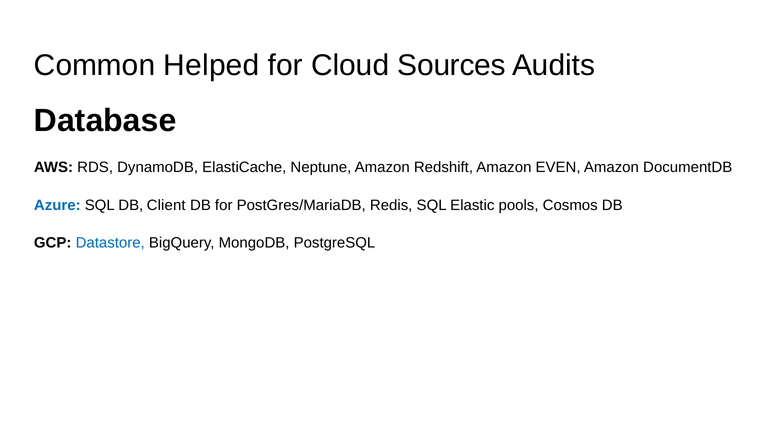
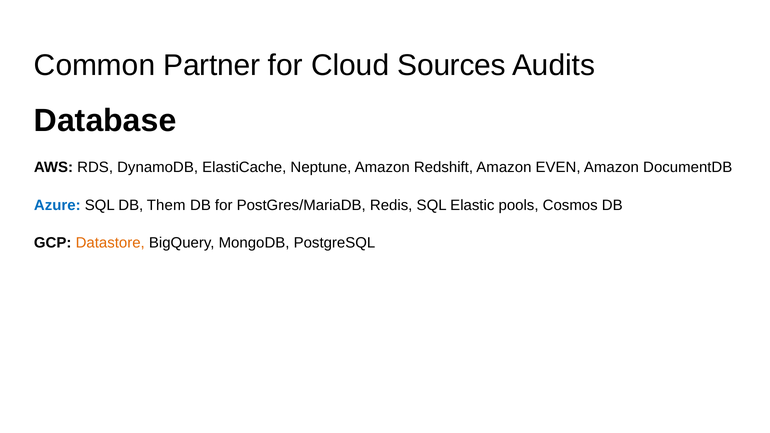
Helped: Helped -> Partner
Client: Client -> Them
Datastore colour: blue -> orange
